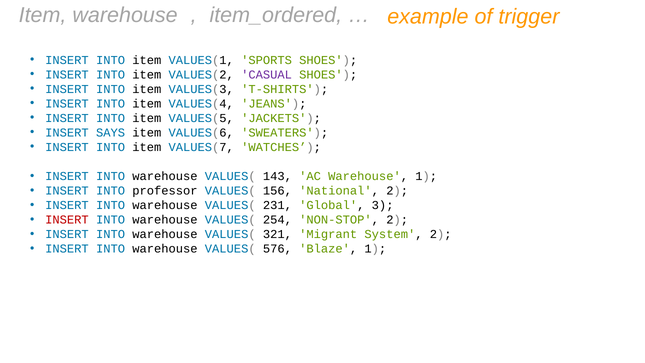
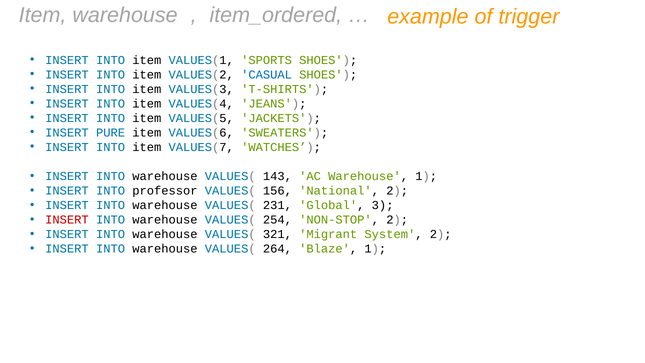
CASUAL colour: purple -> blue
SAYS: SAYS -> PURE
576: 576 -> 264
